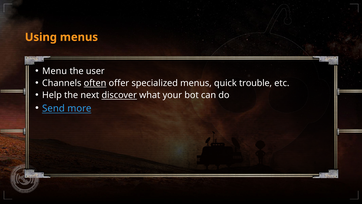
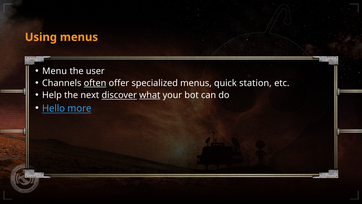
trouble: trouble -> station
what underline: none -> present
Send: Send -> Hello
